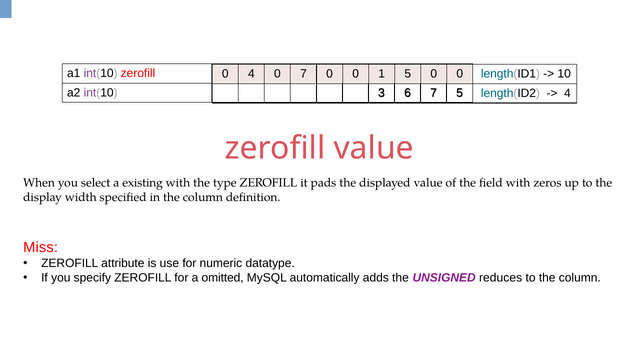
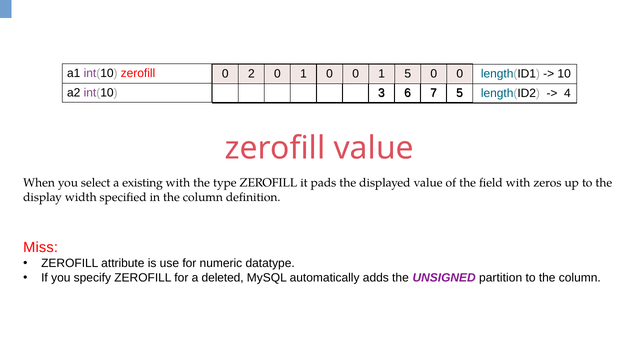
0 4: 4 -> 2
7 at (303, 74): 7 -> 1
omitted: omitted -> deleted
reduces: reduces -> partition
